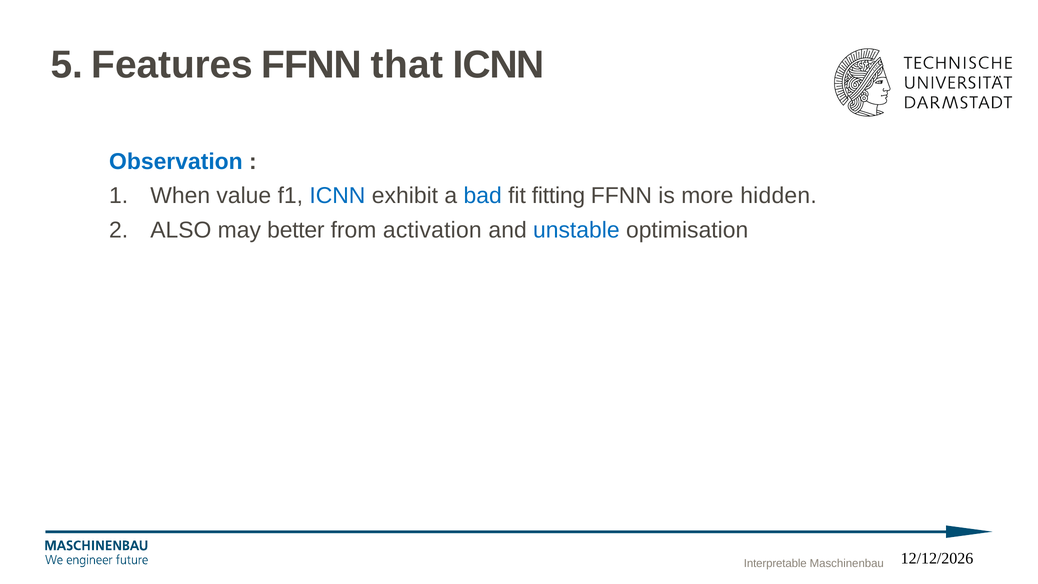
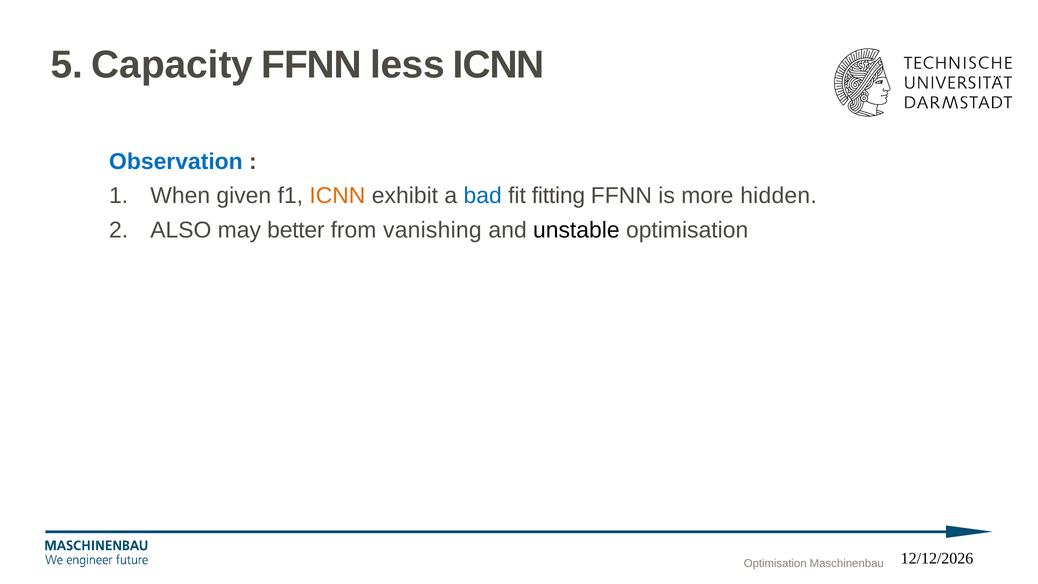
Features: Features -> Capacity
that: that -> less
value: value -> given
ICNN at (337, 196) colour: blue -> orange
activation: activation -> vanishing
unstable colour: blue -> black
Interpretable at (775, 563): Interpretable -> Optimisation
